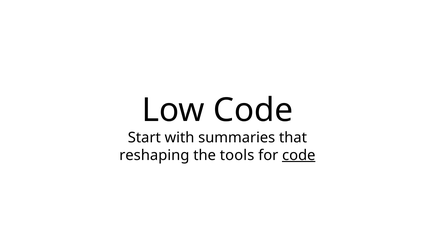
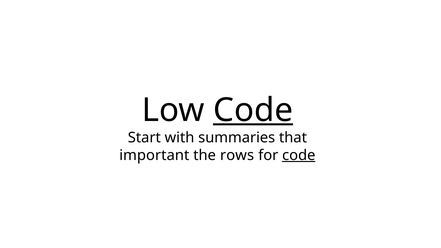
Code at (253, 110) underline: none -> present
reshaping: reshaping -> important
tools: tools -> rows
